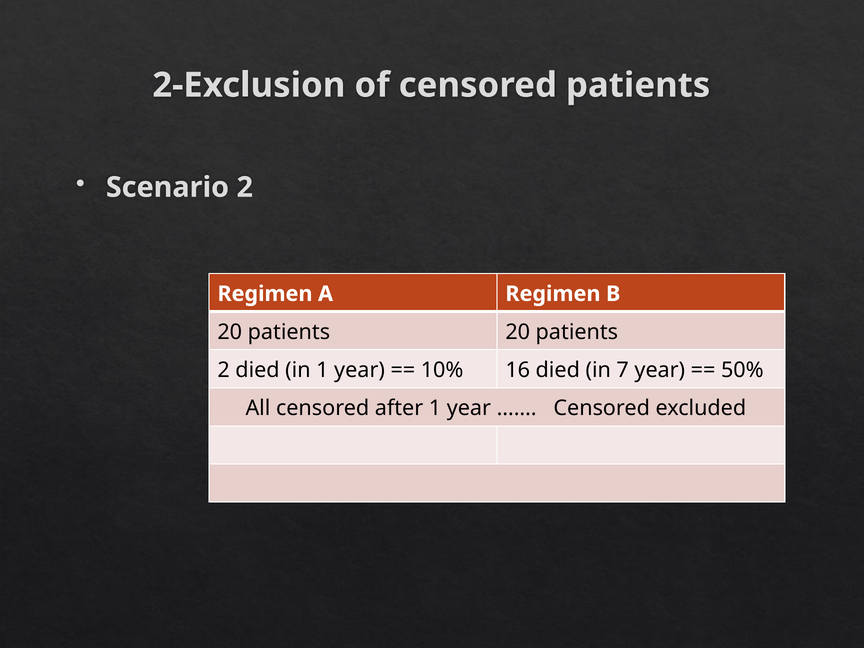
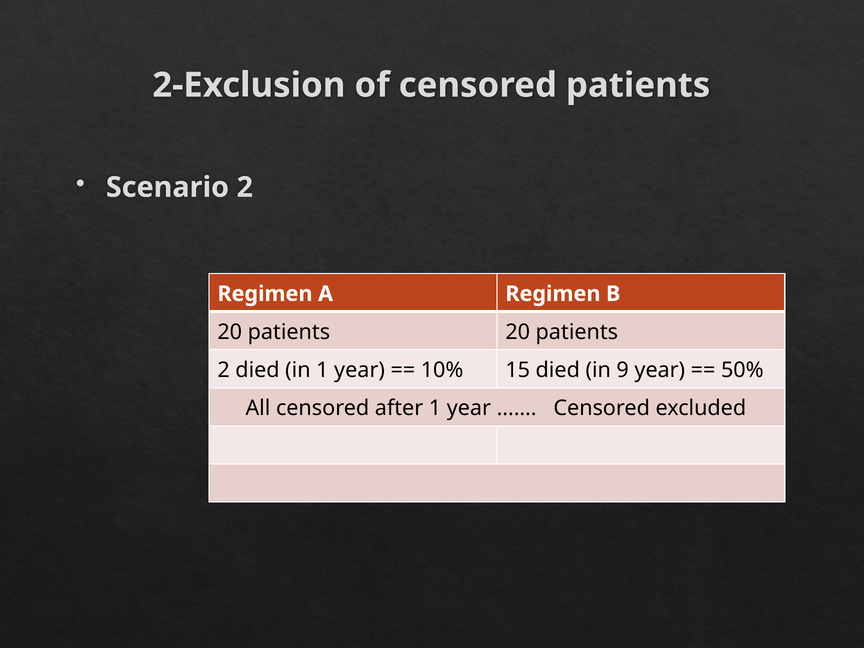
16: 16 -> 15
7: 7 -> 9
